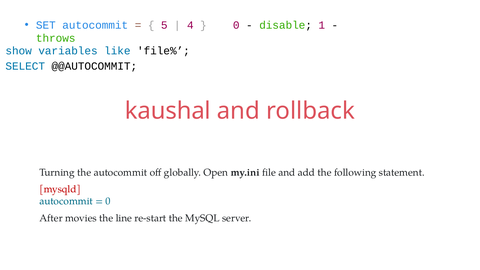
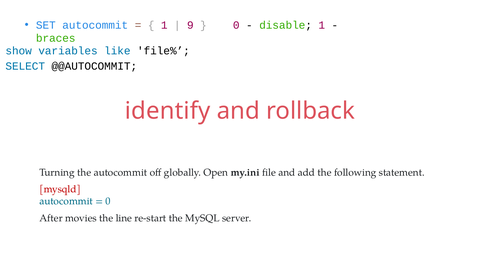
5 at (164, 25): 5 -> 1
4: 4 -> 9
throws: throws -> braces
kaushal: kaushal -> identify
